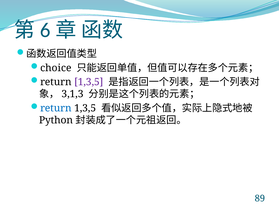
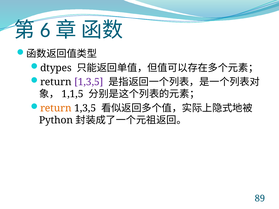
choice: choice -> dtypes
3,1,3: 3,1,3 -> 1,1,5
return at (56, 108) colour: blue -> orange
